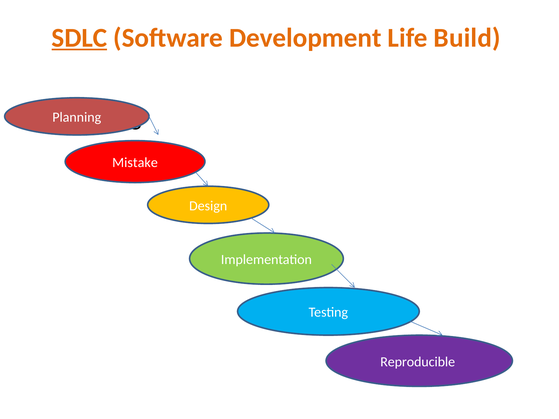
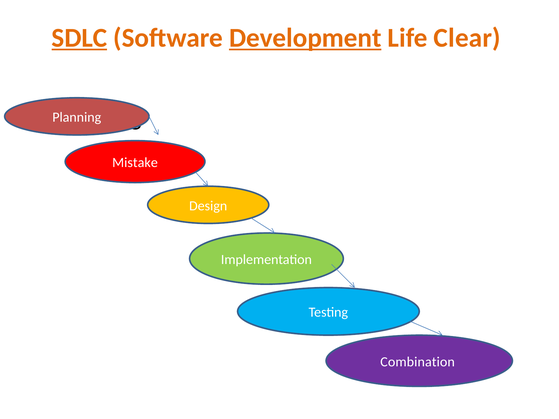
Development underline: none -> present
Build: Build -> Clear
Reproducible: Reproducible -> Combination
